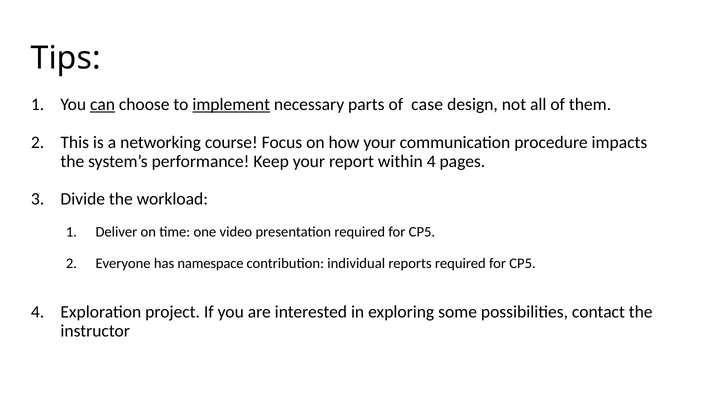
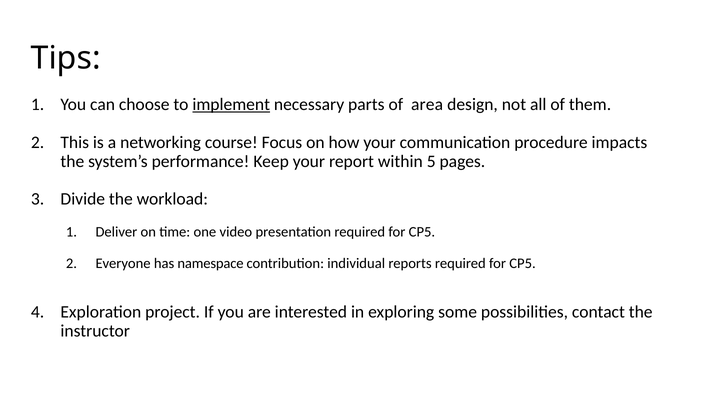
can underline: present -> none
case: case -> area
within 4: 4 -> 5
